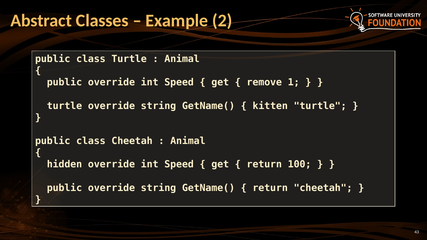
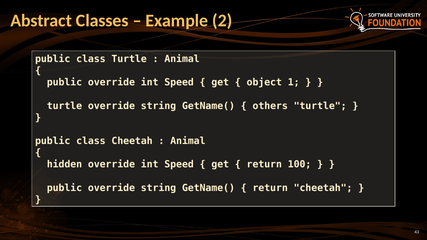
remove: remove -> object
kitten: kitten -> others
